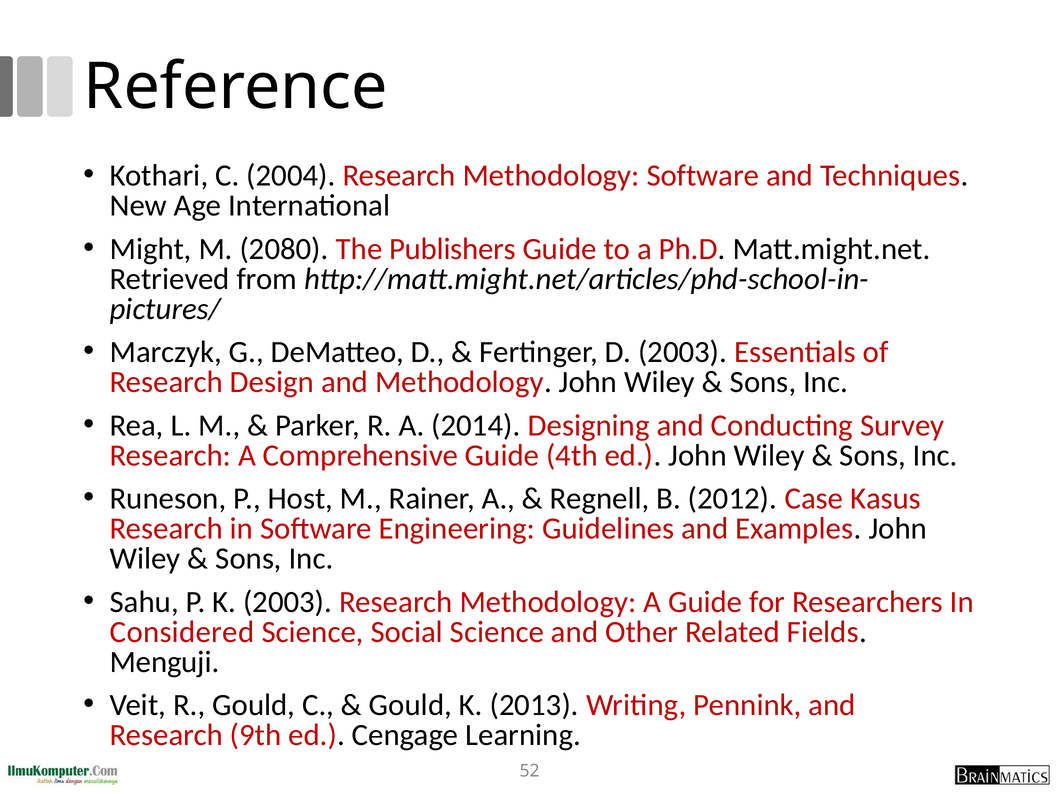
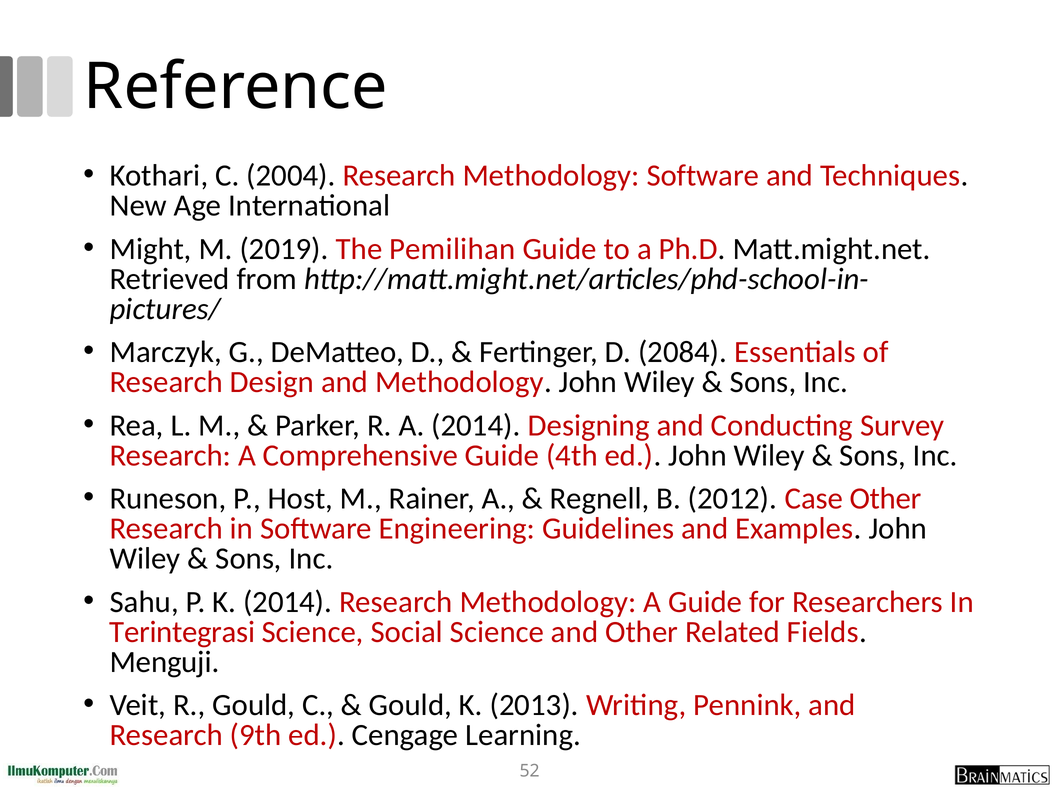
2080: 2080 -> 2019
Publishers: Publishers -> Pemilihan
D 2003: 2003 -> 2084
Case Kasus: Kasus -> Other
K 2003: 2003 -> 2014
Considered: Considered -> Terintegrasi
